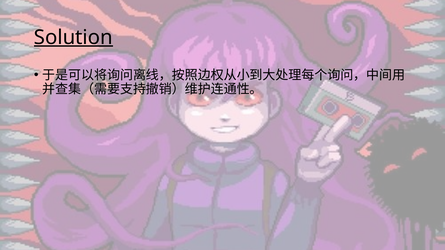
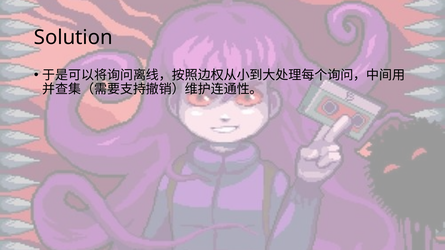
Solution underline: present -> none
